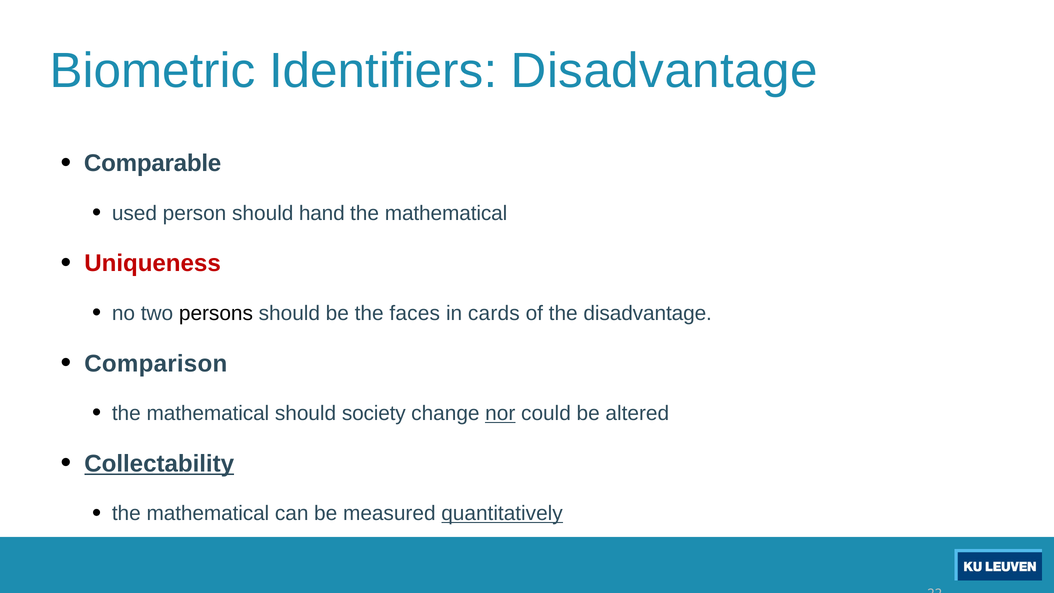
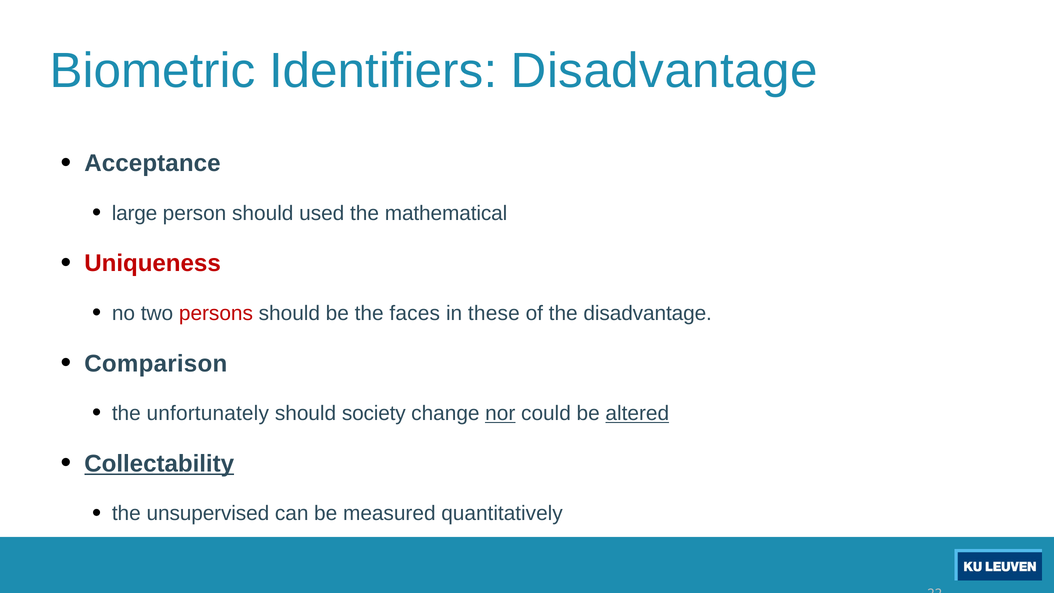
Comparable: Comparable -> Acceptance
used: used -> large
hand: hand -> used
persons colour: black -> red
cards: cards -> these
mathematical at (208, 413): mathematical -> unfortunately
altered underline: none -> present
mathematical at (208, 513): mathematical -> unsupervised
quantitatively underline: present -> none
